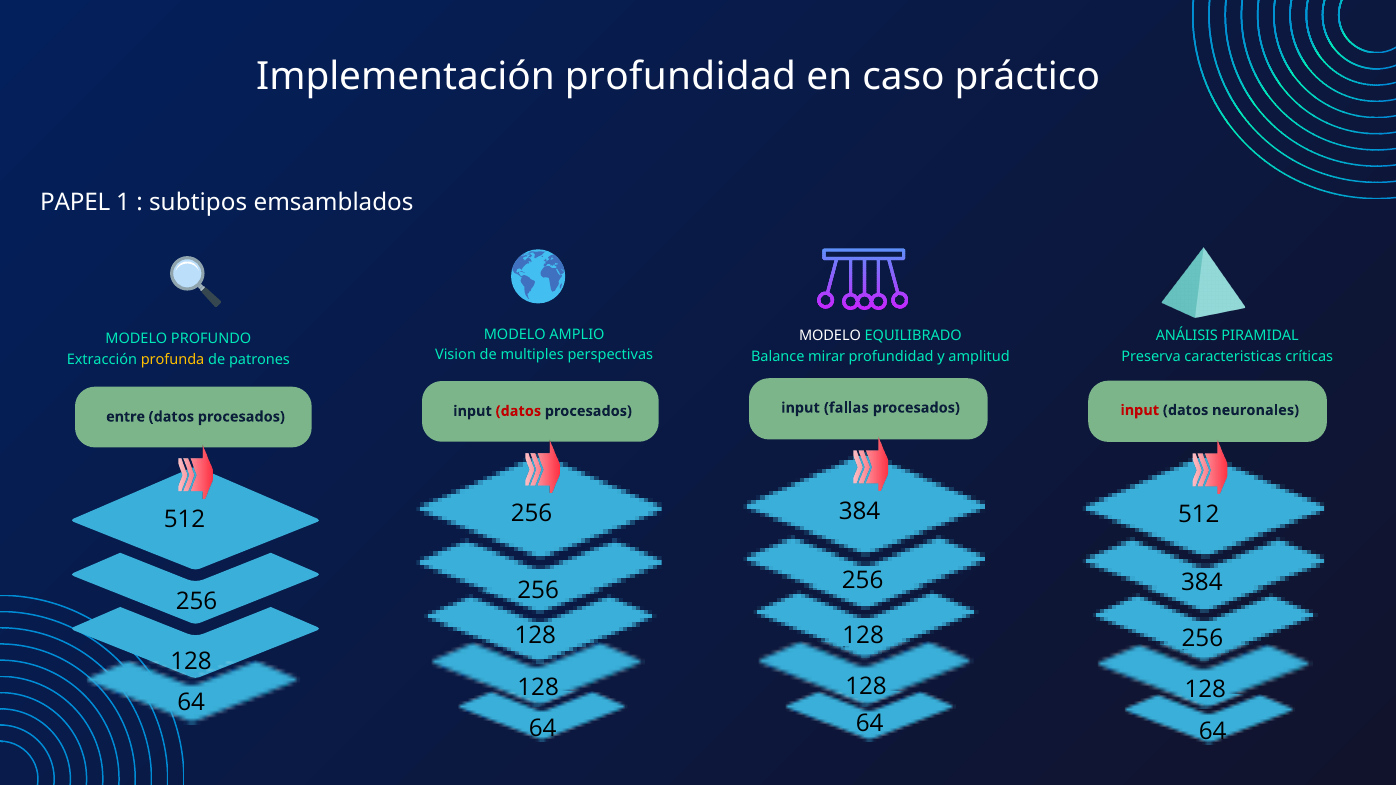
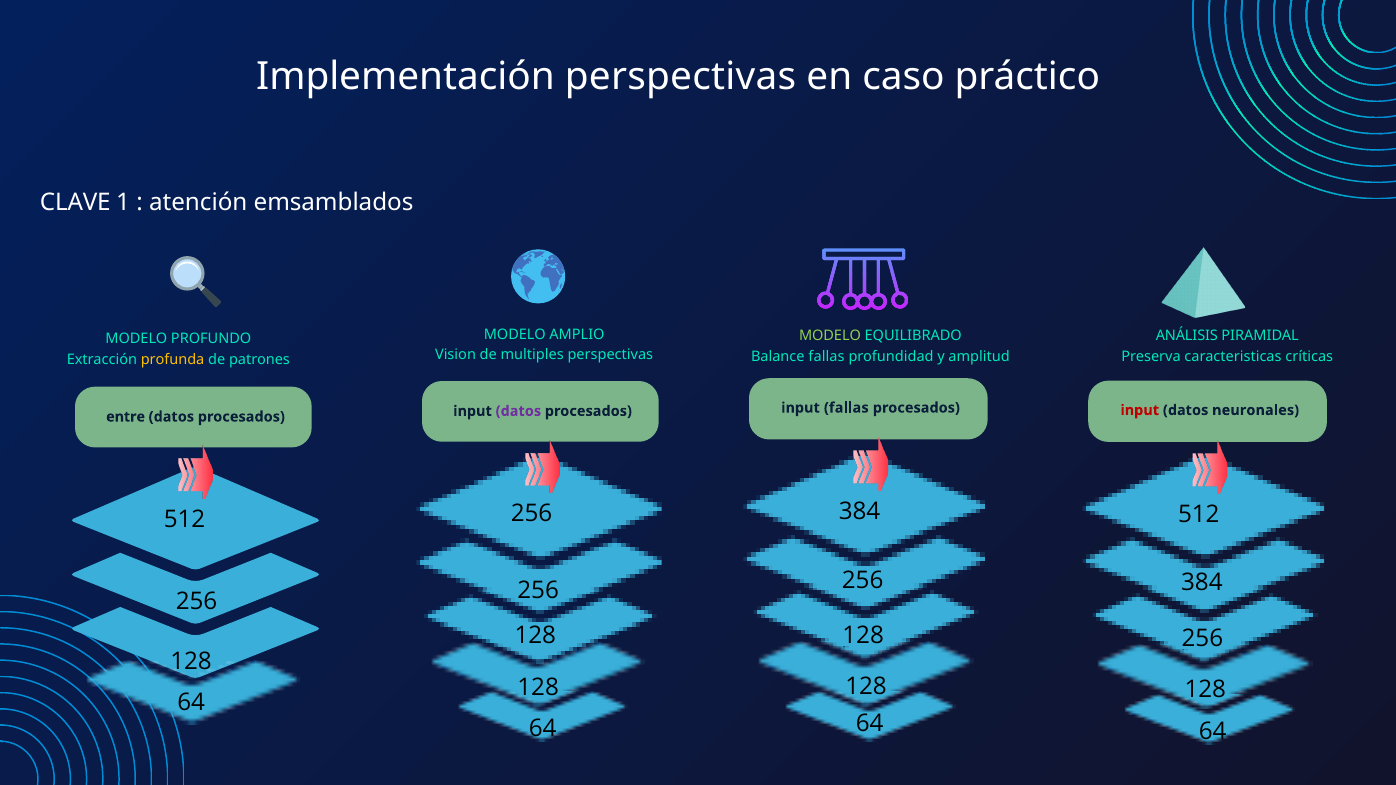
Implementación profundidad: profundidad -> perspectivas
PAPEL: PAPEL -> CLAVE
subtipos: subtipos -> atención
MODELO at (830, 336) colour: white -> light green
Balance mirar: mirar -> fallas
datos at (518, 411) colour: red -> purple
